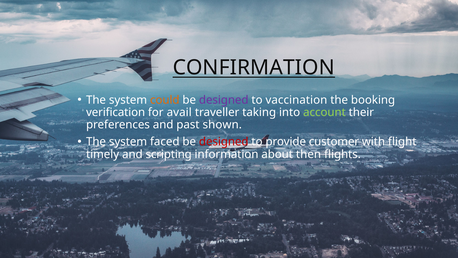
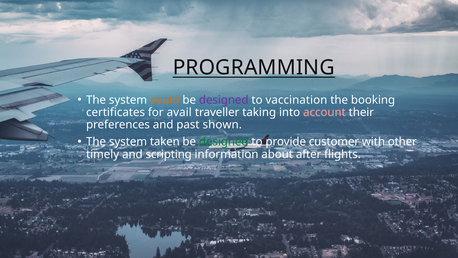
CONFIRMATION: CONFIRMATION -> PROGRAMMING
verification: verification -> certificates
account colour: light green -> pink
faced: faced -> taken
designed at (224, 142) colour: red -> green
flight: flight -> other
then: then -> after
